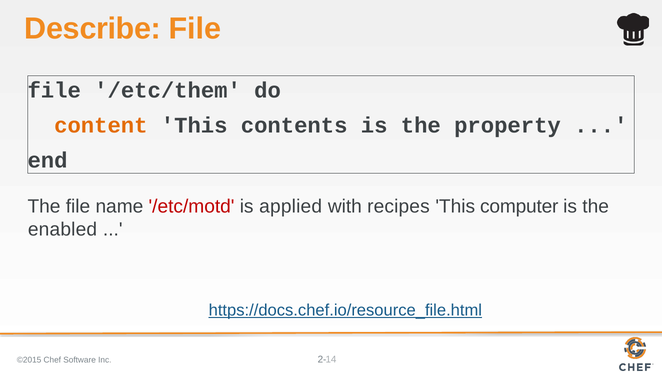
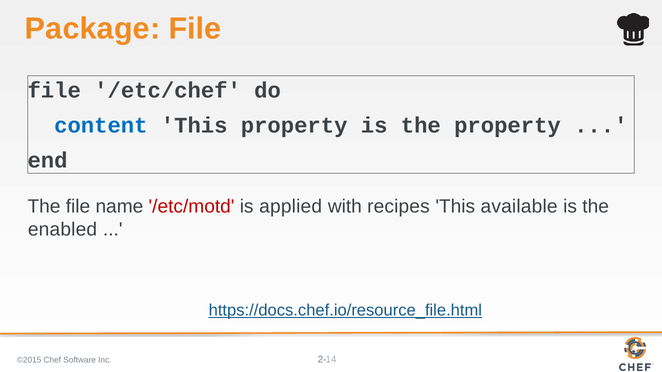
Describe: Describe -> Package
/etc/them: /etc/them -> /etc/chef
content colour: orange -> blue
This contents: contents -> property
computer: computer -> available
